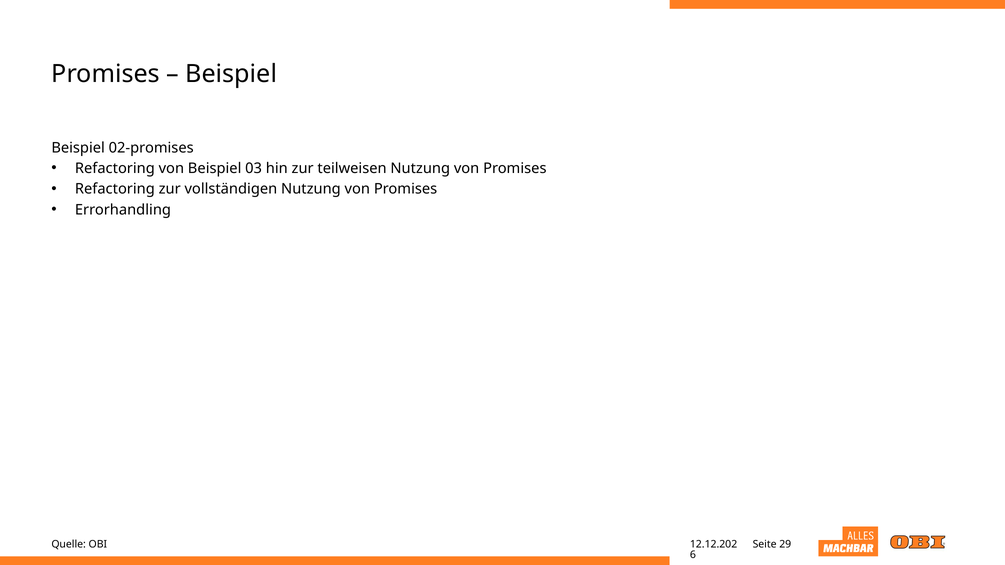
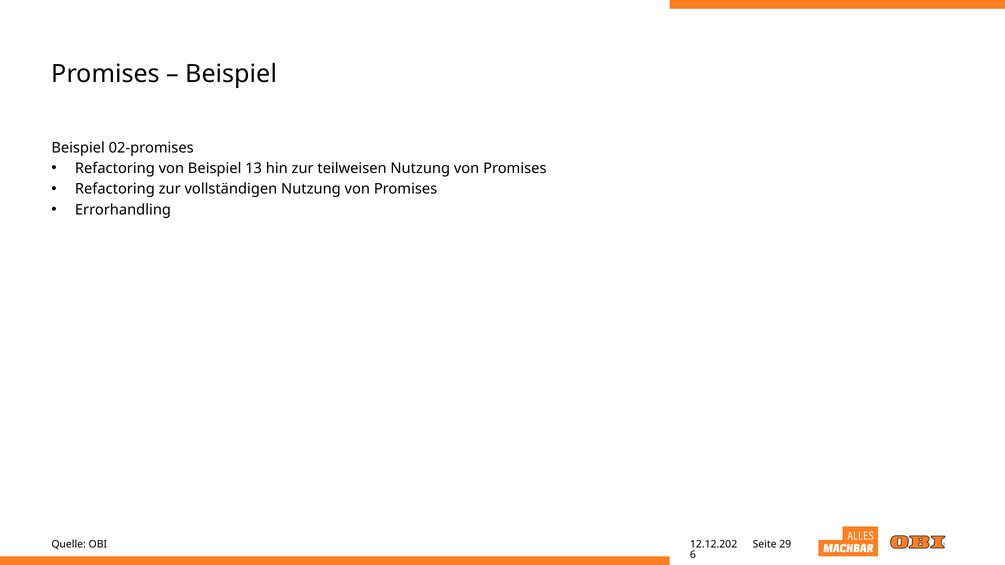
03: 03 -> 13
